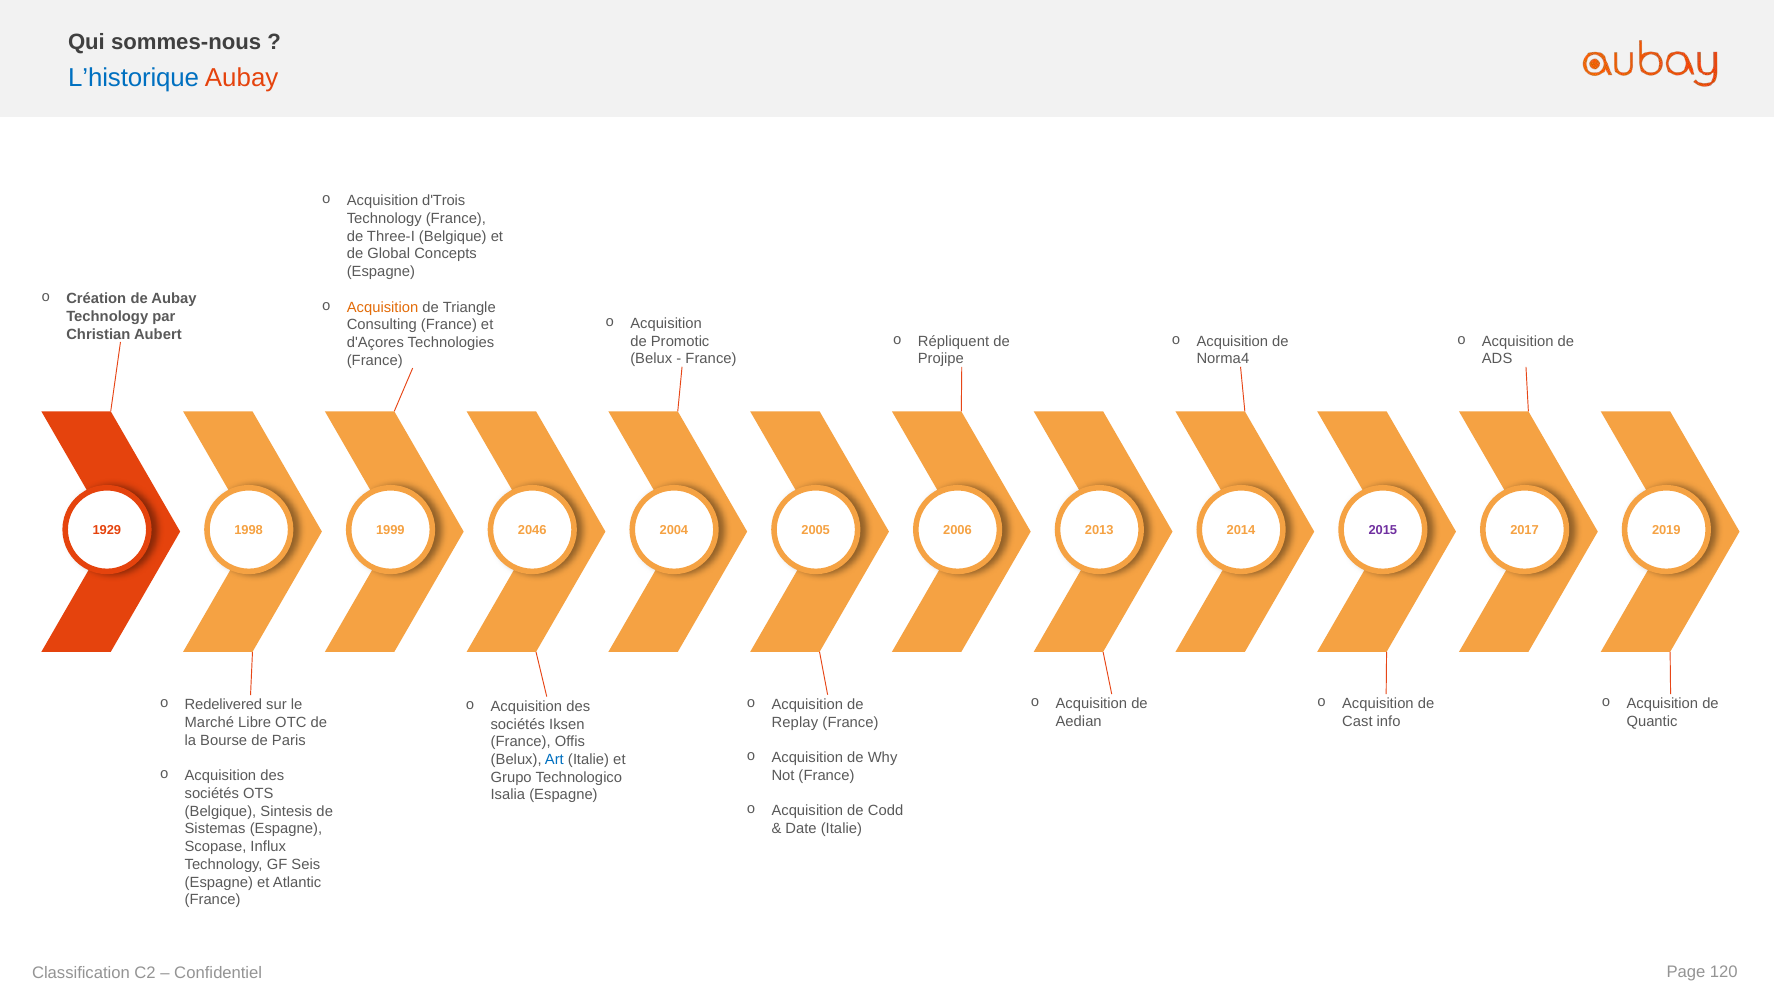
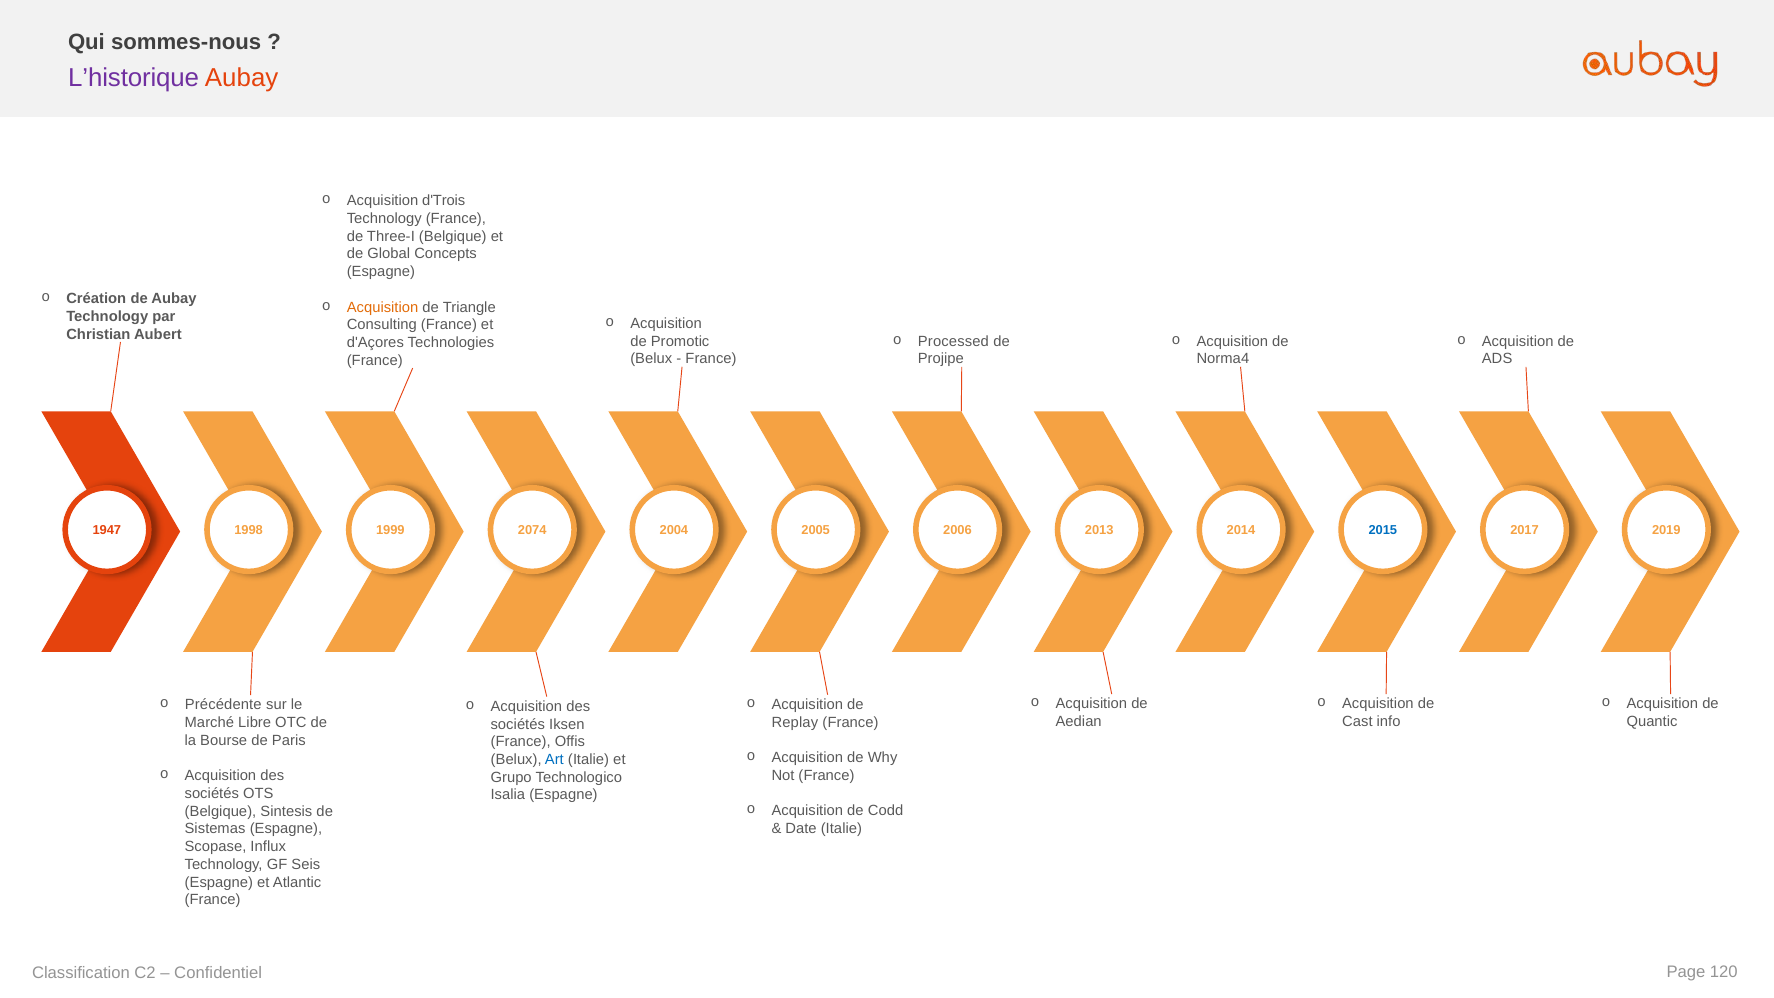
L’historique colour: blue -> purple
Répliquent: Répliquent -> Processed
1929: 1929 -> 1947
2046: 2046 -> 2074
2015 colour: purple -> blue
Redelivered: Redelivered -> Précédente
